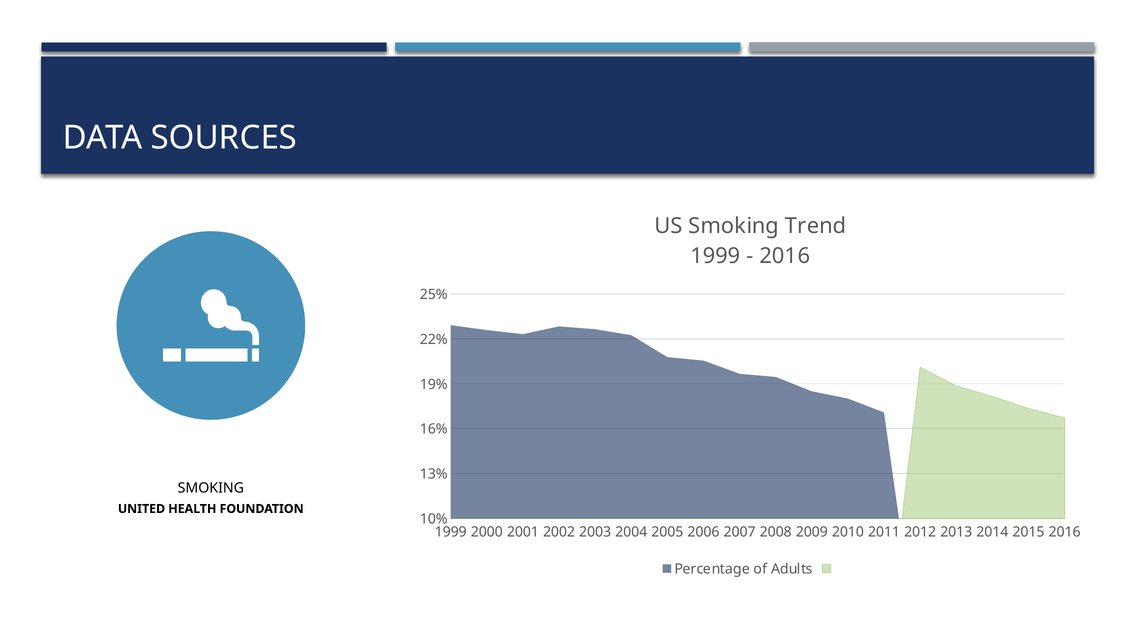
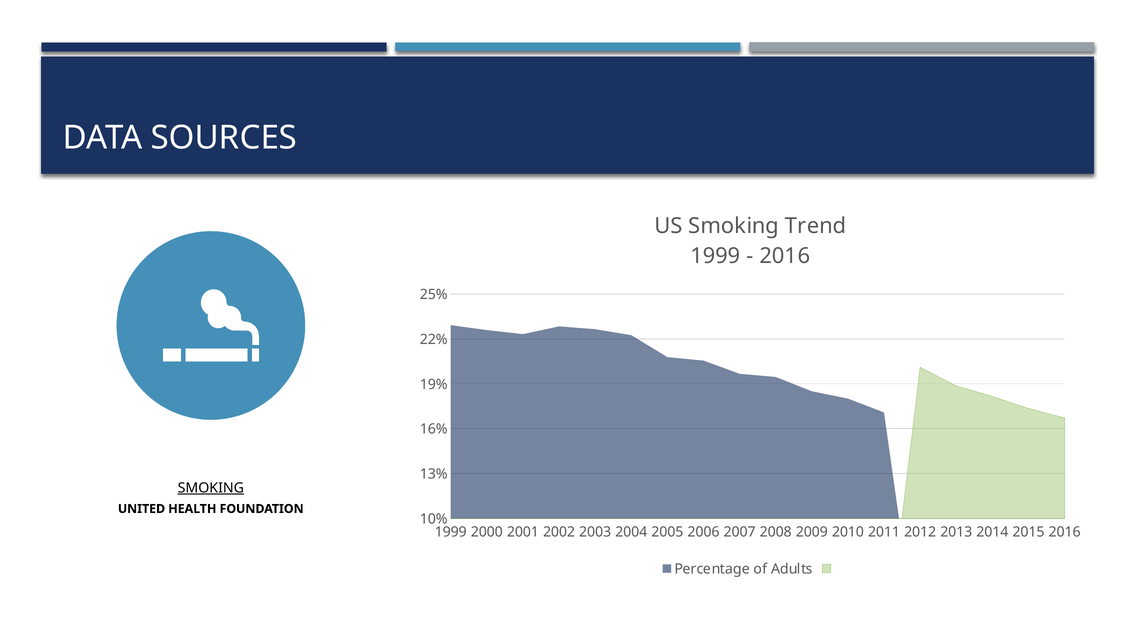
SMOKING at (211, 488) underline: none -> present
